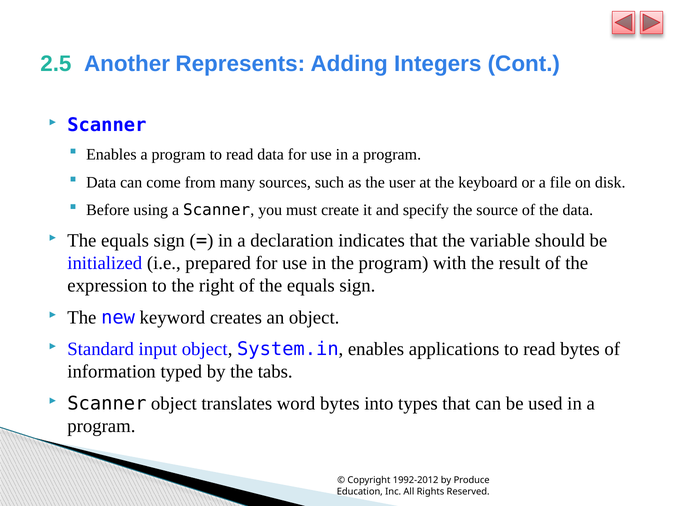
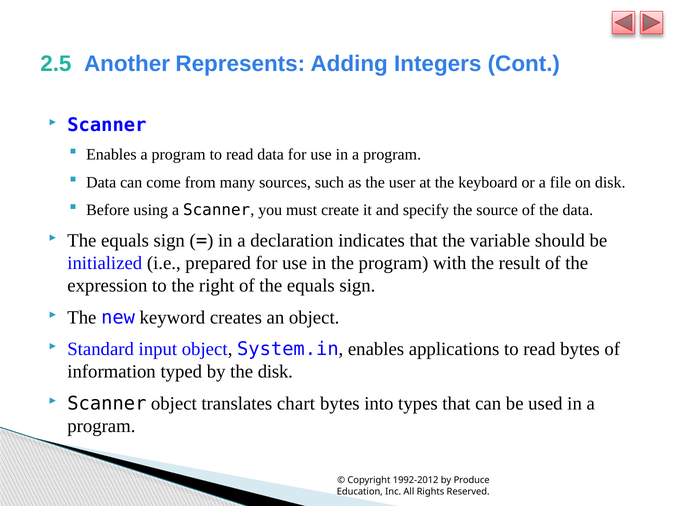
the tabs: tabs -> disk
word: word -> chart
